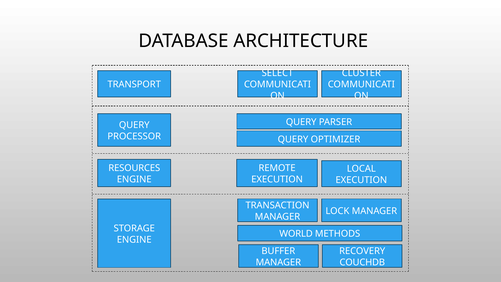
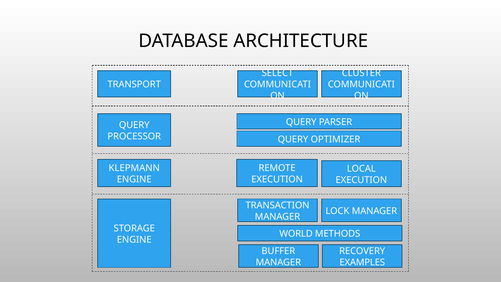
RESOURCES: RESOURCES -> KLEPMANN
COUCHDB: COUCHDB -> EXAMPLES
